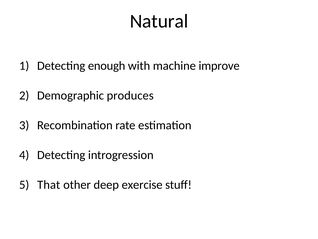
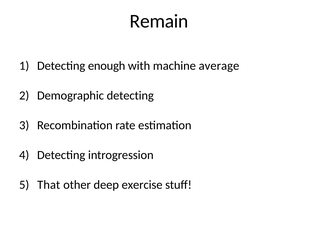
Natural: Natural -> Remain
improve: improve -> average
Demographic produces: produces -> detecting
